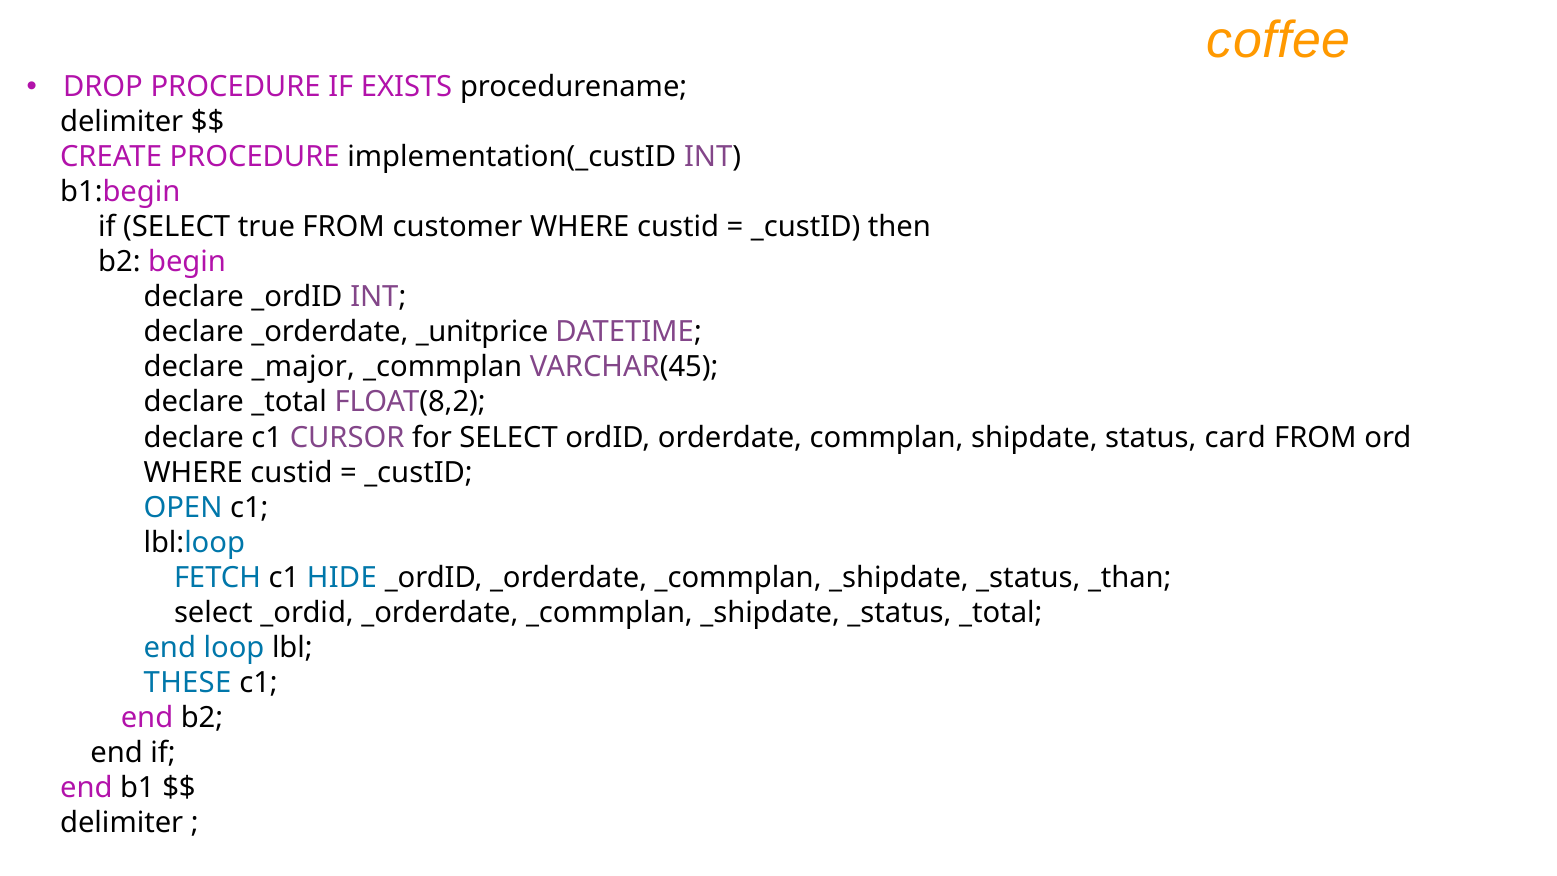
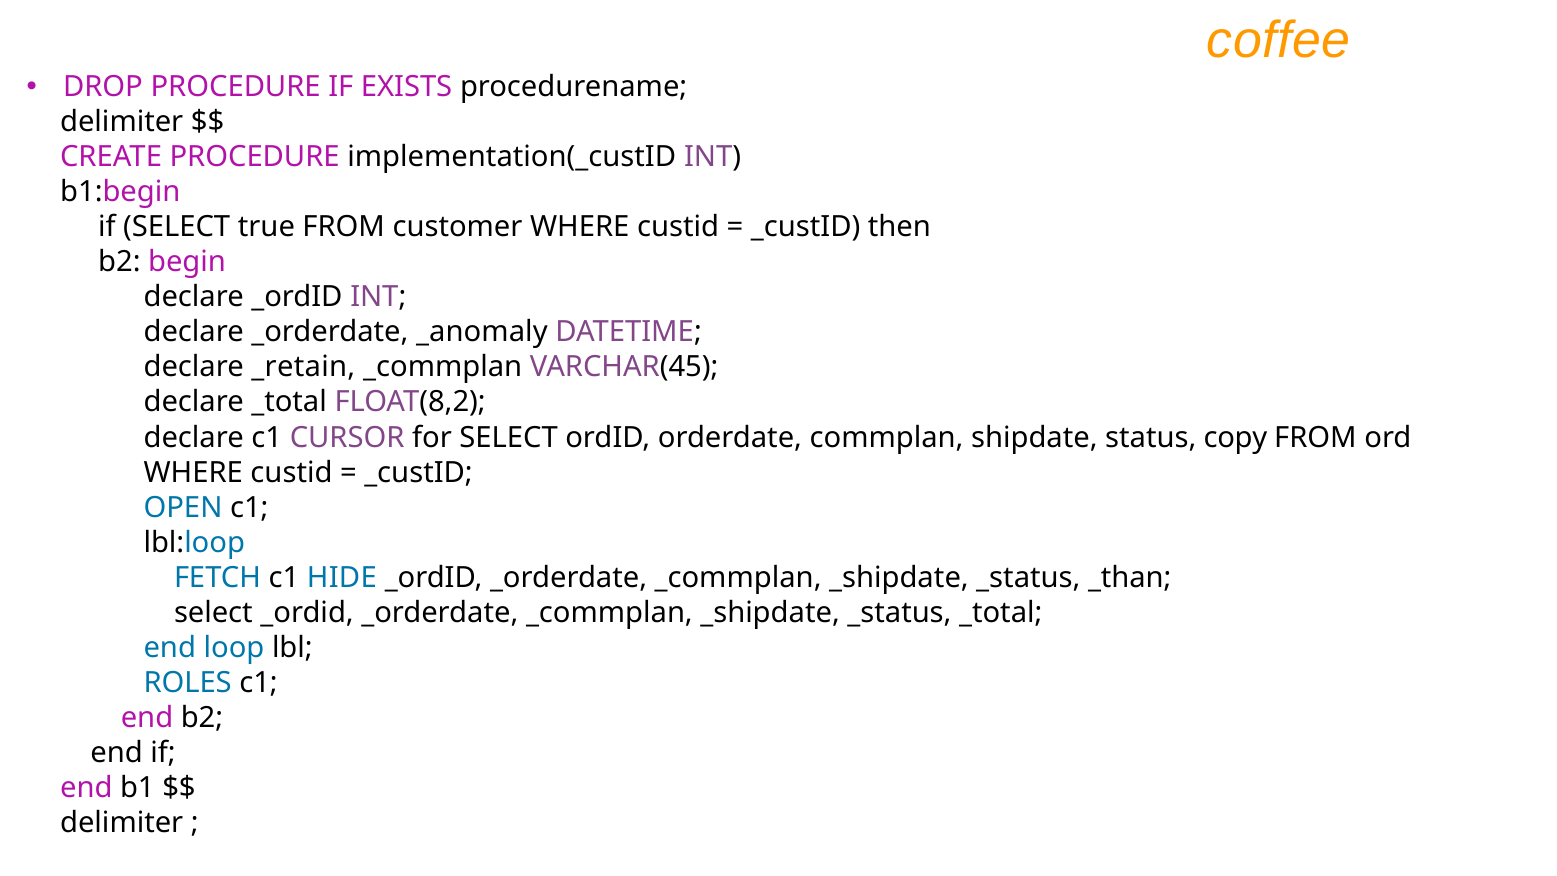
_unitprice: _unitprice -> _anomaly
_major: _major -> _retain
card: card -> copy
THESE: THESE -> ROLES
